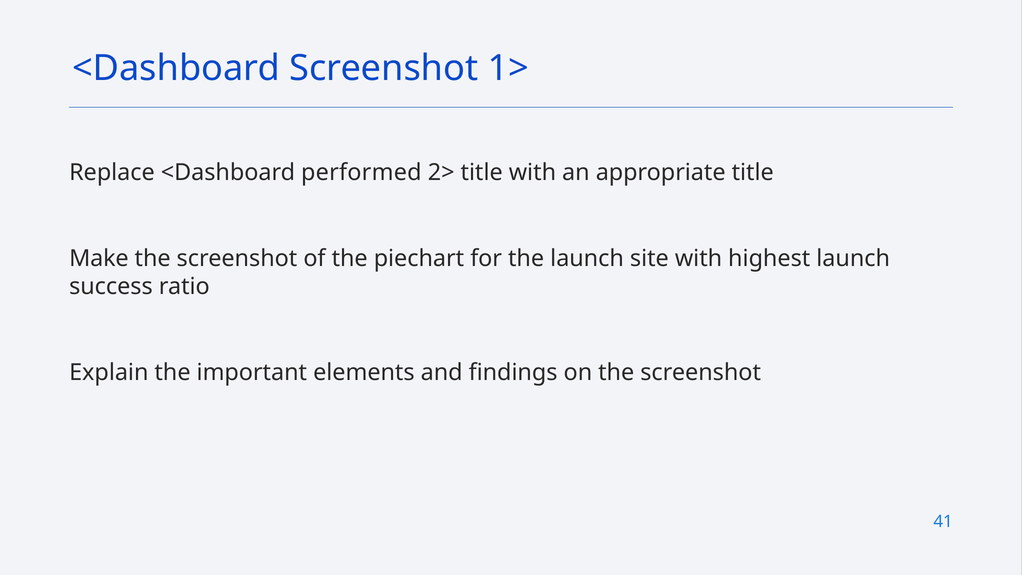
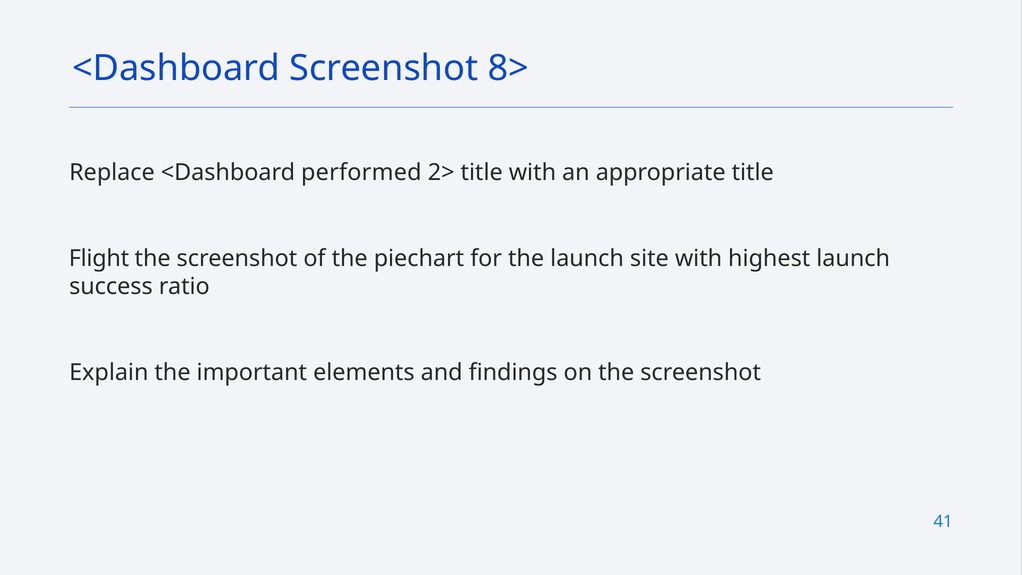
1>: 1> -> 8>
Make: Make -> Flight
